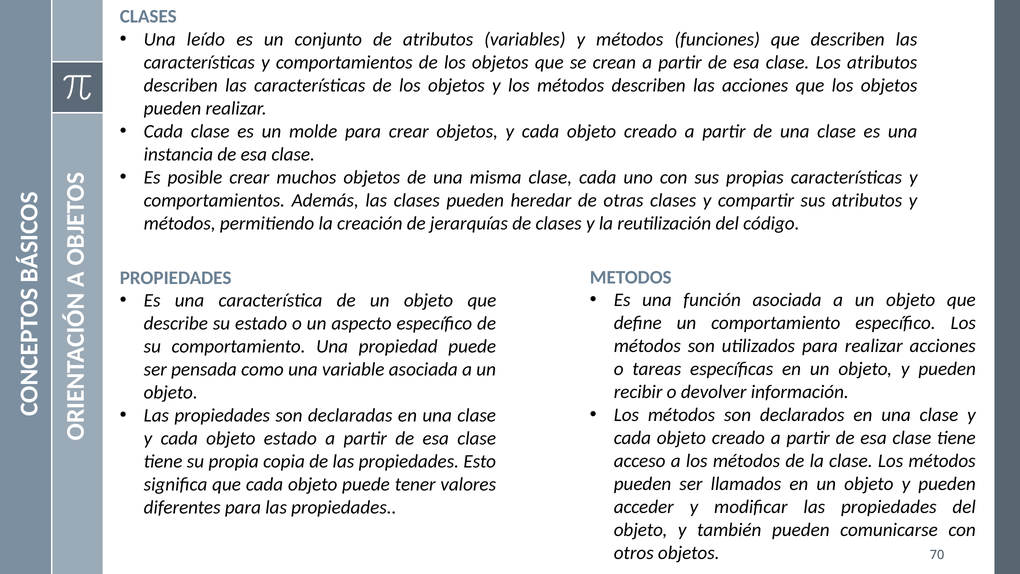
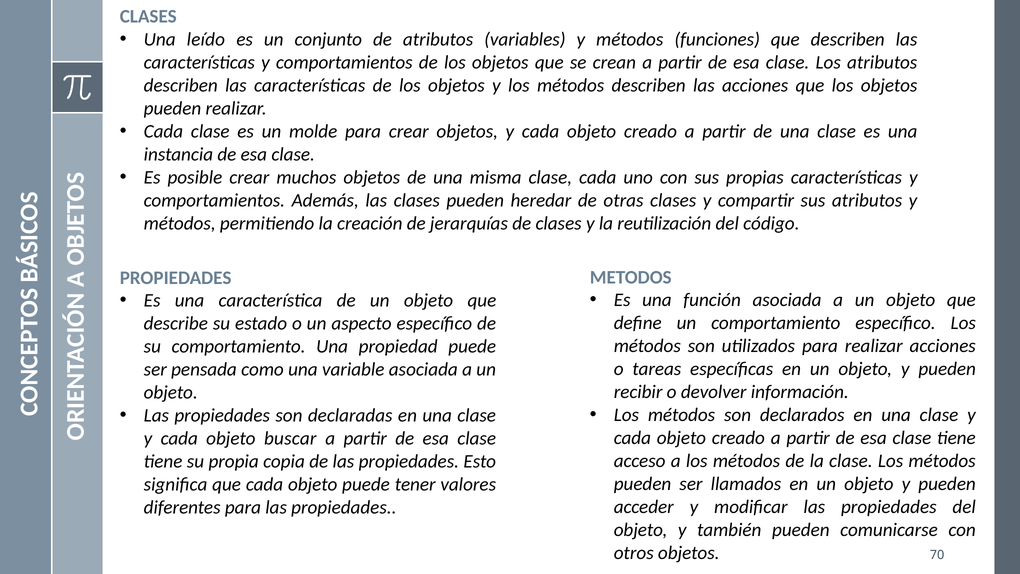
objeto estado: estado -> buscar
